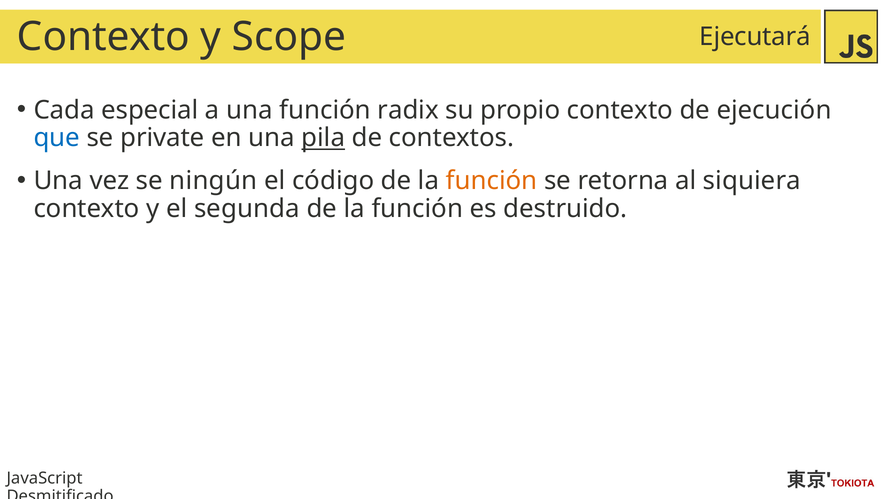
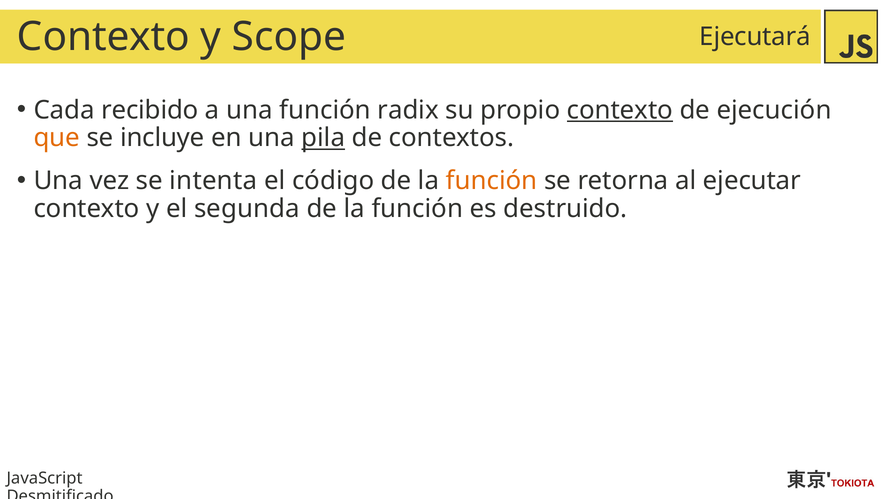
especial: especial -> recibido
contexto at (620, 110) underline: none -> present
que colour: blue -> orange
private: private -> incluye
ningún: ningún -> intenta
siquiera: siquiera -> ejecutar
